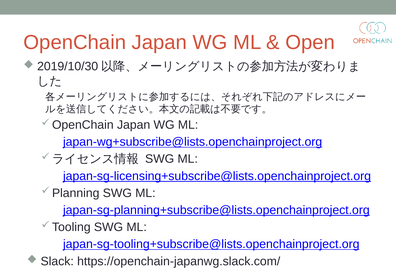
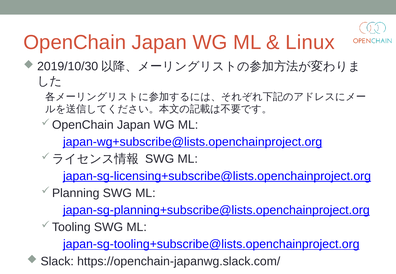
Open: Open -> Linux
